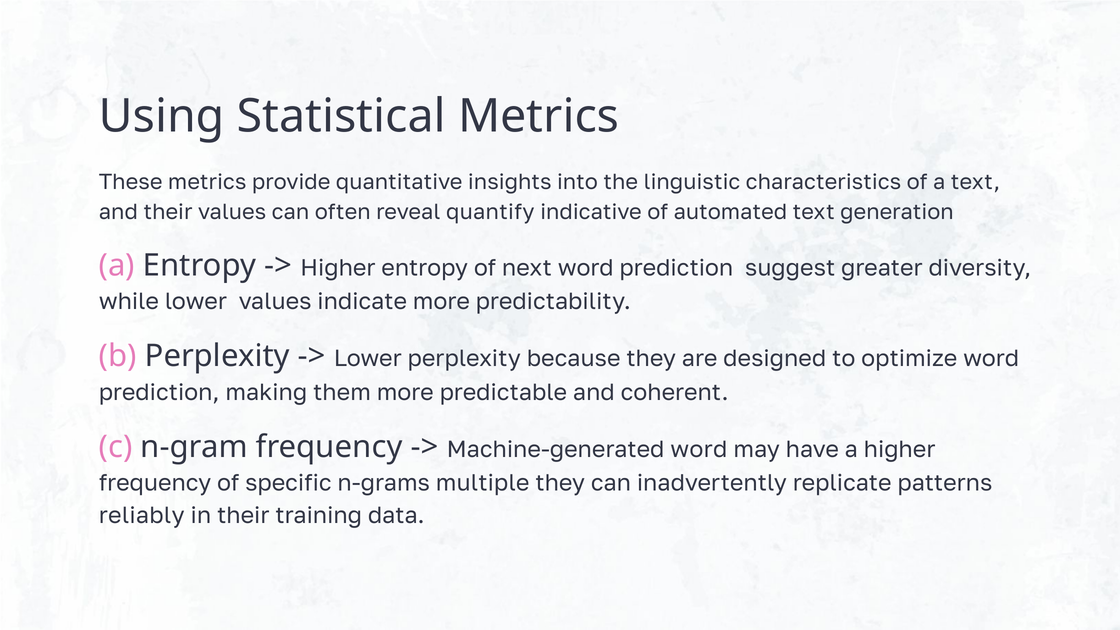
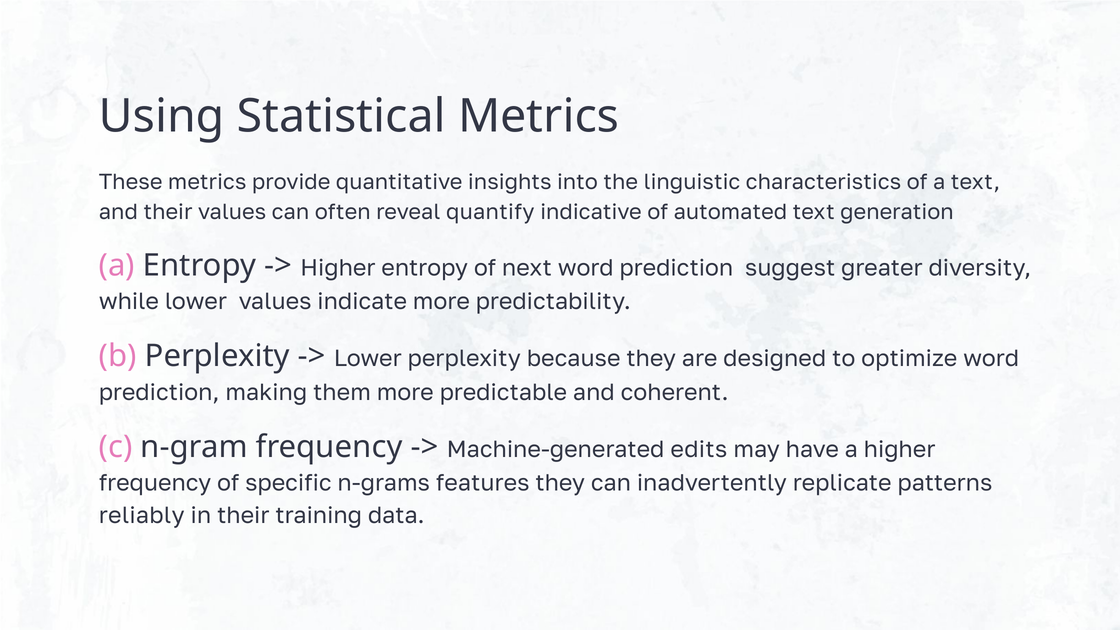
Machine-generated word: word -> edits
multiple: multiple -> features
